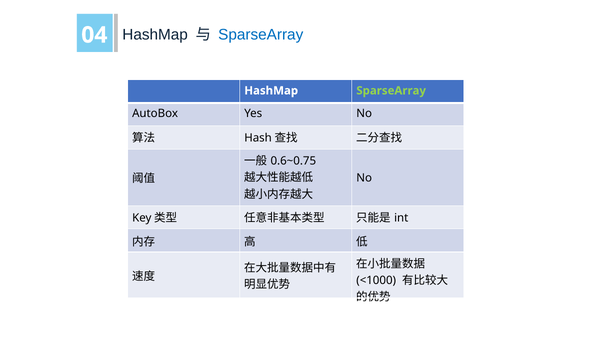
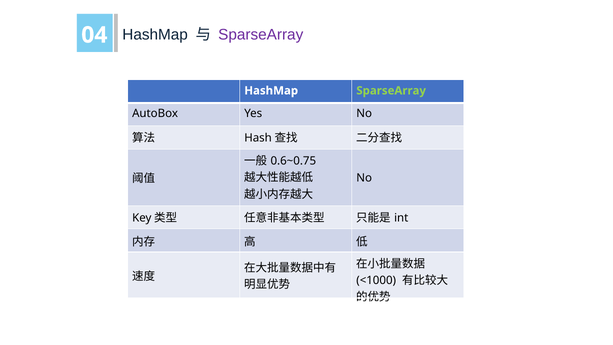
SparseArray at (261, 34) colour: blue -> purple
